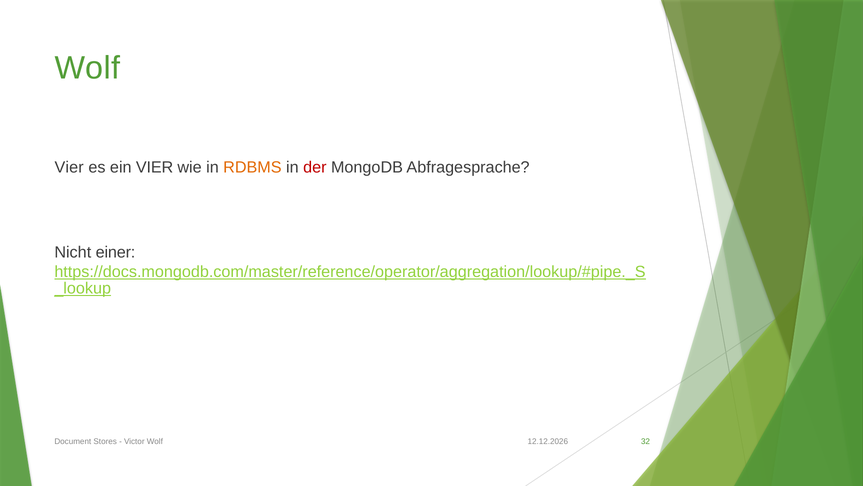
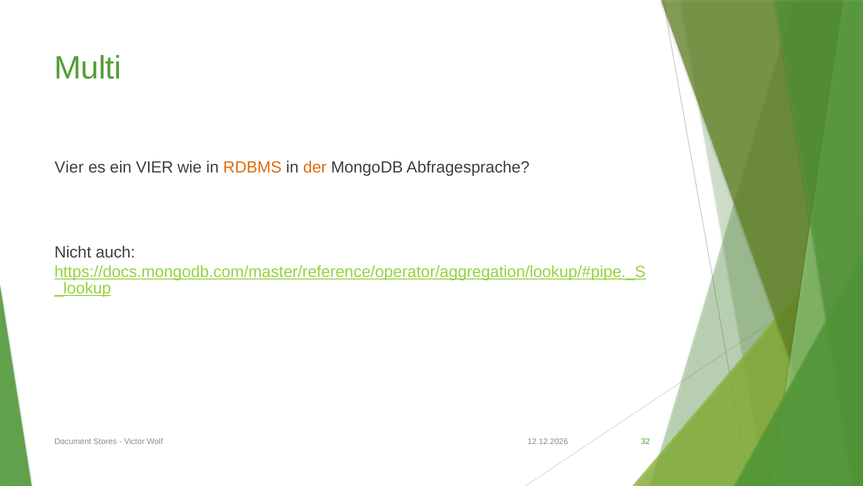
Wolf at (87, 68): Wolf -> Multi
der colour: red -> orange
einer: einer -> auch
